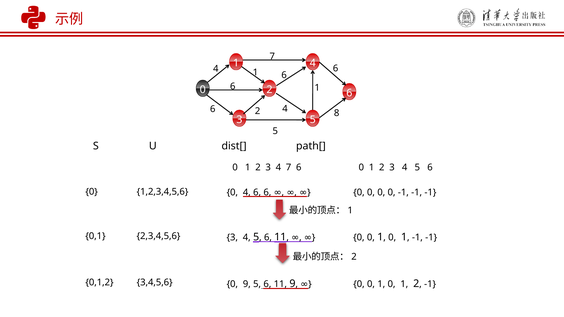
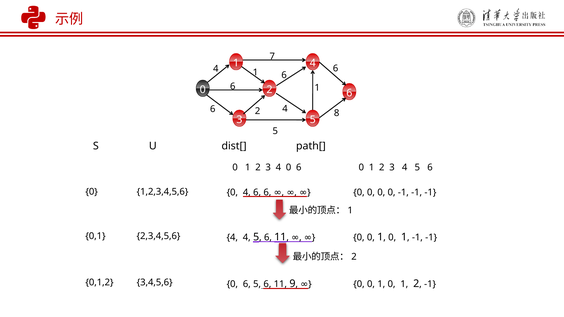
4 7: 7 -> 0
2,3,4,5,6 3: 3 -> 4
3,4,5,6 0 9: 9 -> 6
